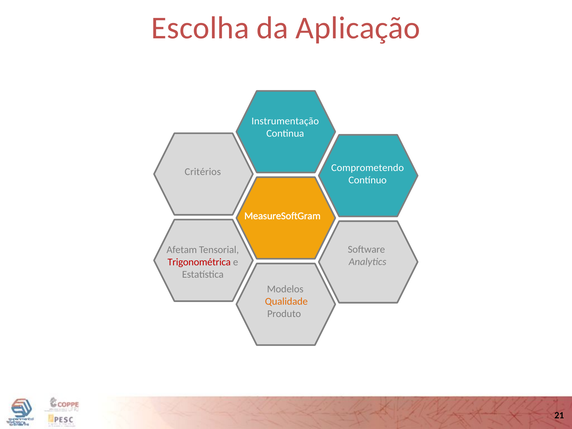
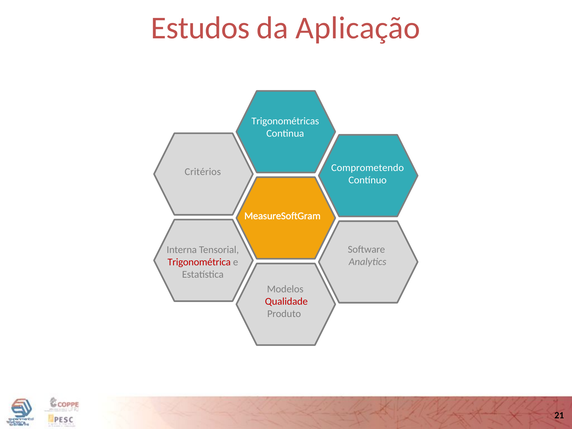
Escolha: Escolha -> Estudos
Instrumentação: Instrumentação -> Trigonométricas
Afetam: Afetam -> Interna
Qualidade colour: orange -> red
